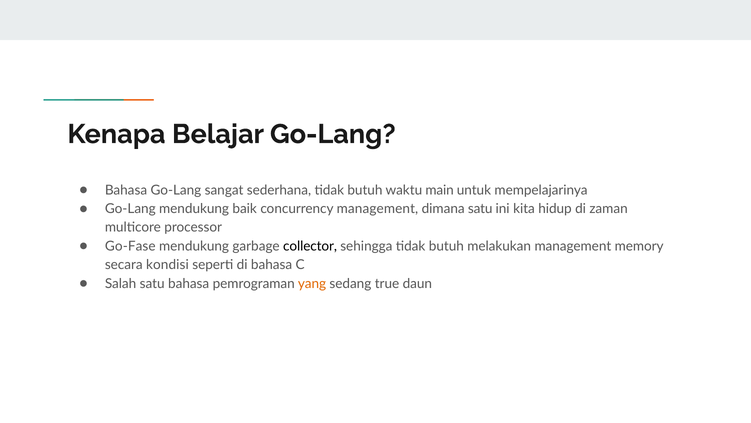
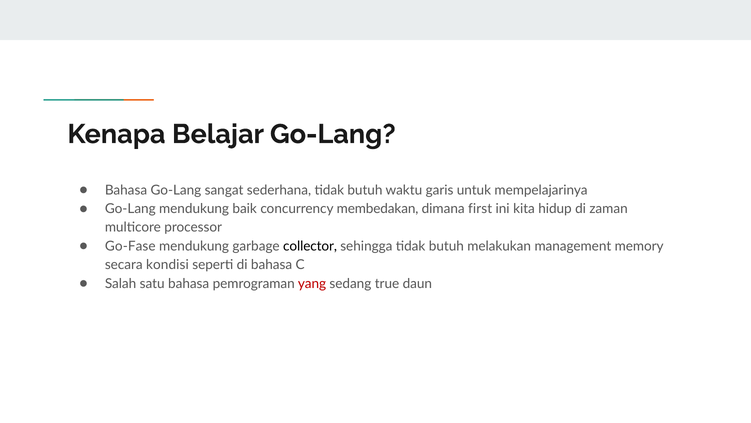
main: main -> garis
concurrency management: management -> membedakan
dimana satu: satu -> first
yang colour: orange -> red
